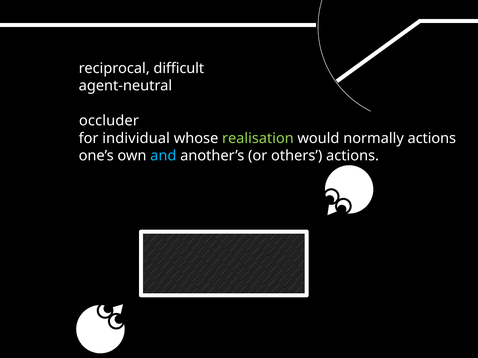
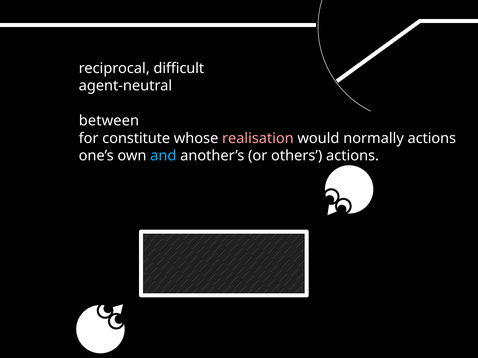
occluder: occluder -> between
individual: individual -> constitute
realisation colour: light green -> pink
